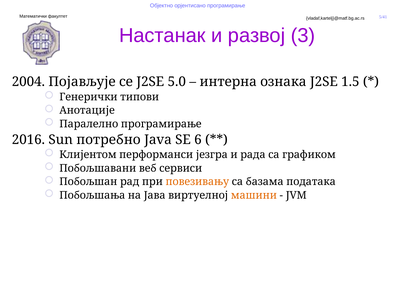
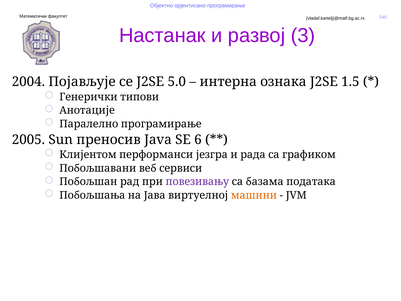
2016: 2016 -> 2005
потребно: потребно -> преносив
повезивању colour: orange -> purple
